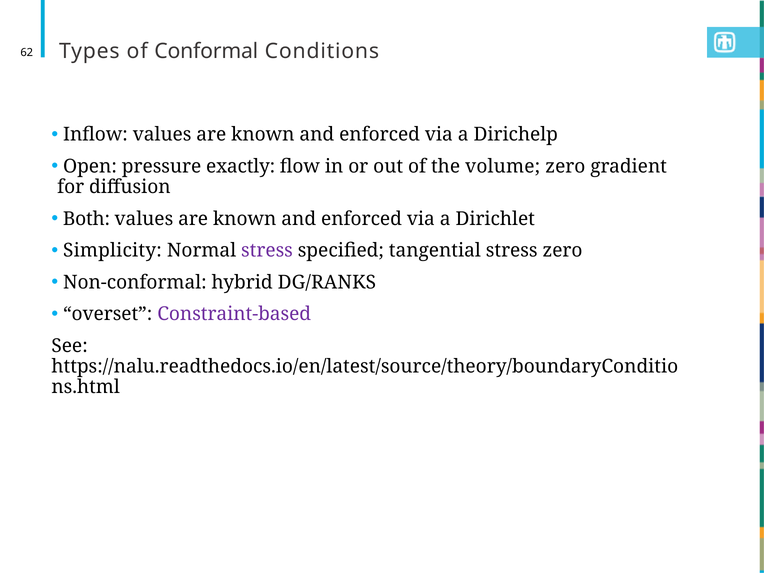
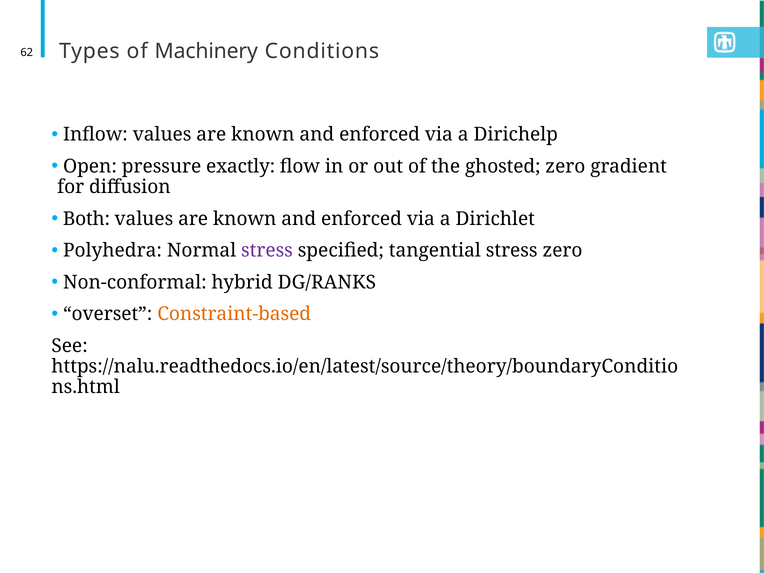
Conformal: Conformal -> Machinery
volume: volume -> ghosted
Simplicity: Simplicity -> Polyhedra
Constraint-based colour: purple -> orange
